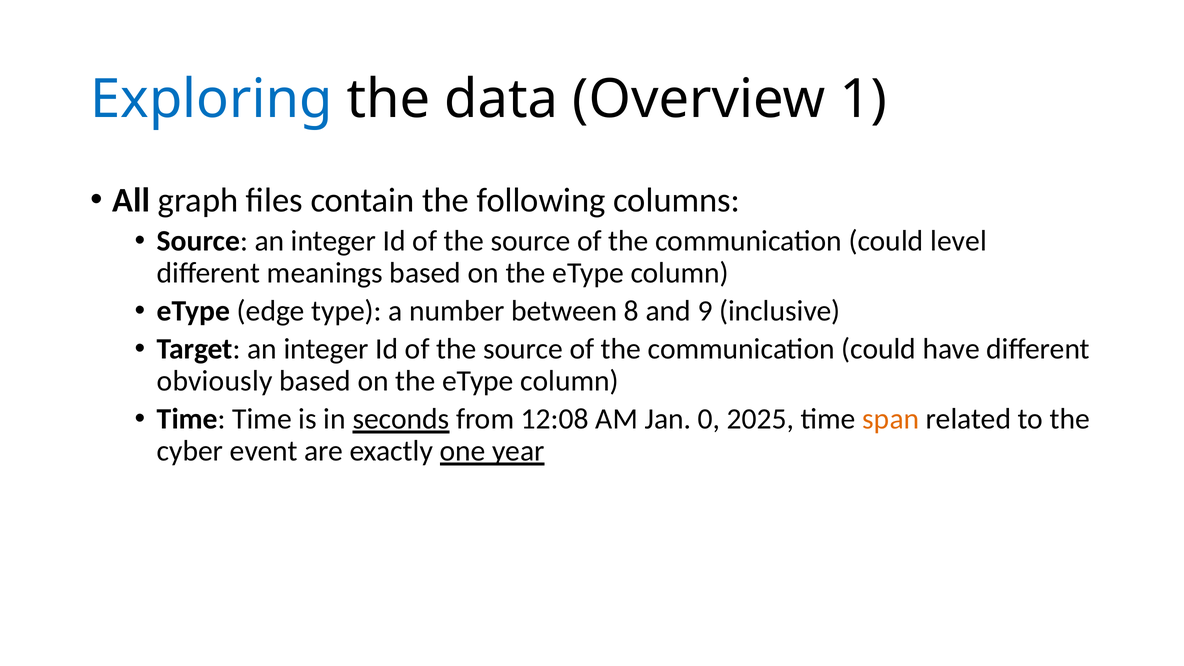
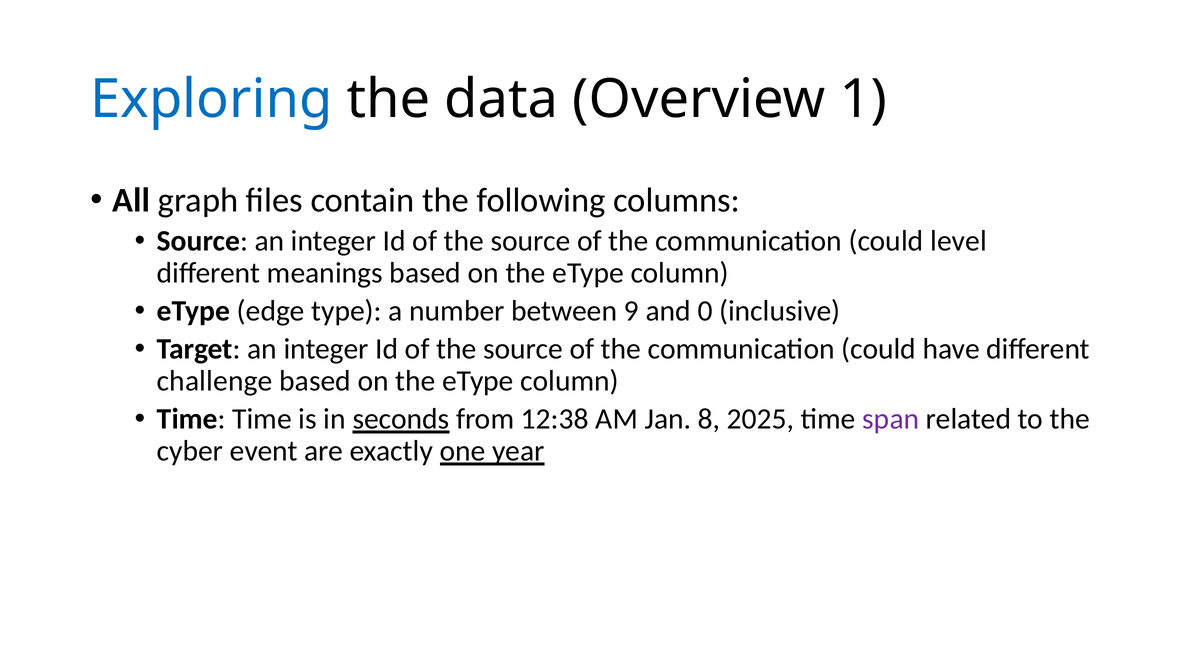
8: 8 -> 9
9: 9 -> 0
obviously: obviously -> challenge
12:08: 12:08 -> 12:38
0: 0 -> 8
span colour: orange -> purple
